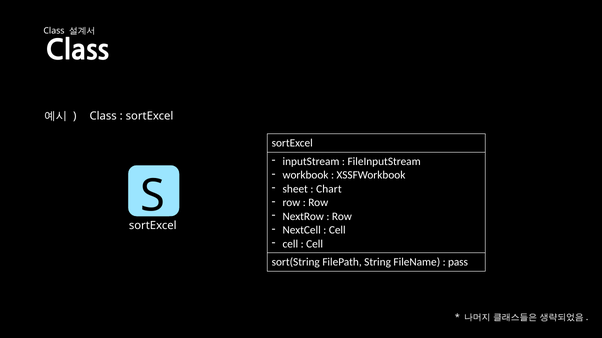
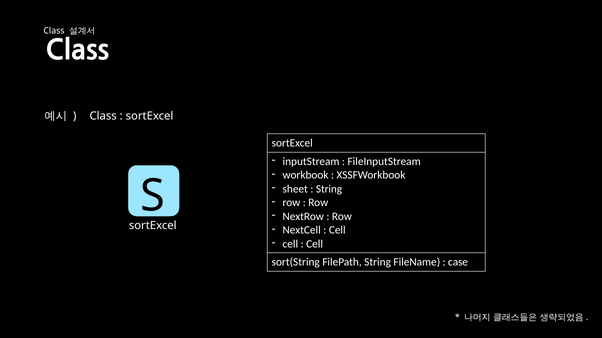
Chart at (329, 189): Chart -> String
pass: pass -> case
